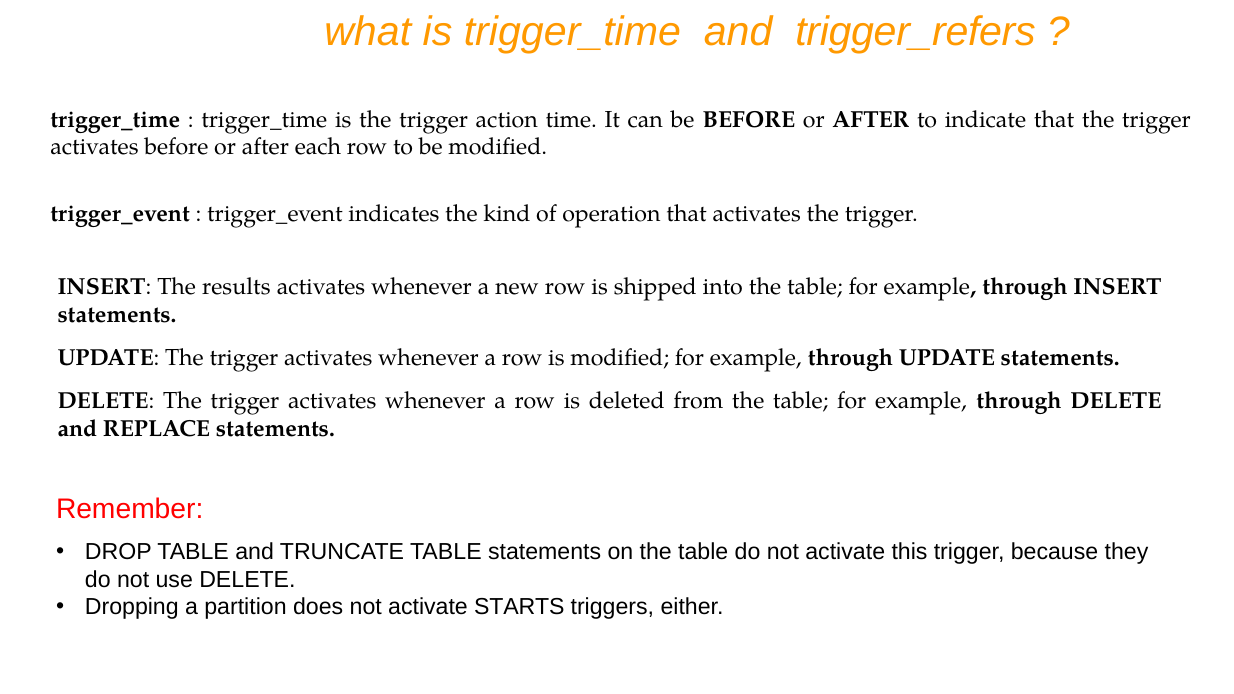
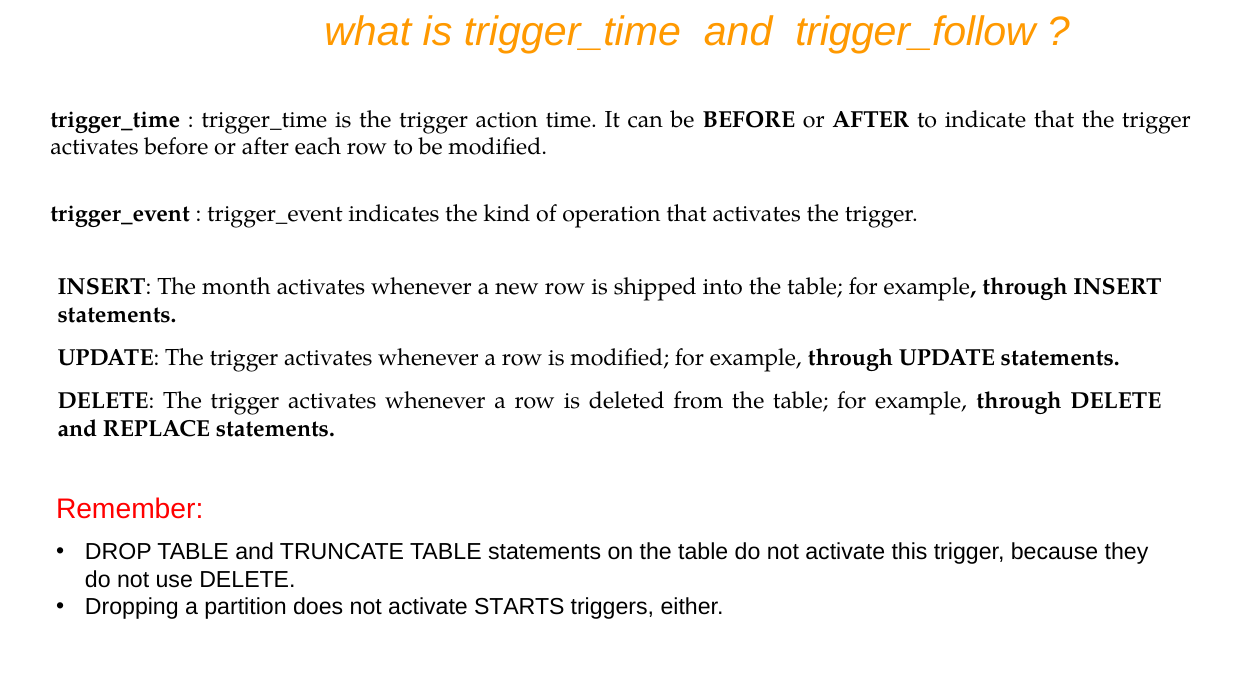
trigger_refers: trigger_refers -> trigger_follow
results: results -> month
